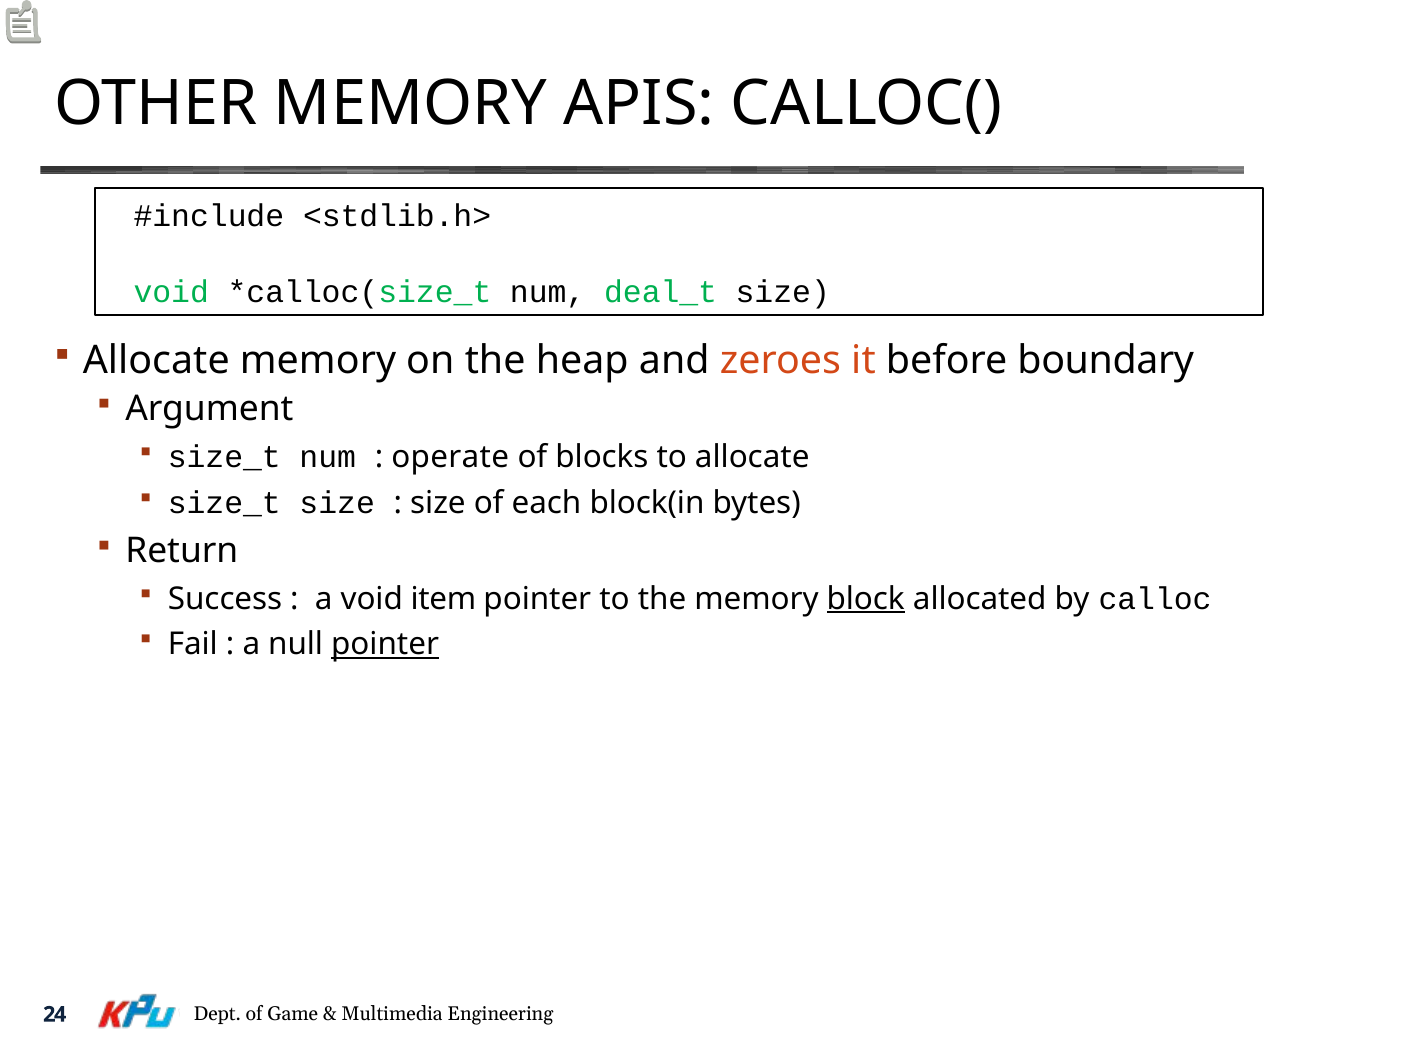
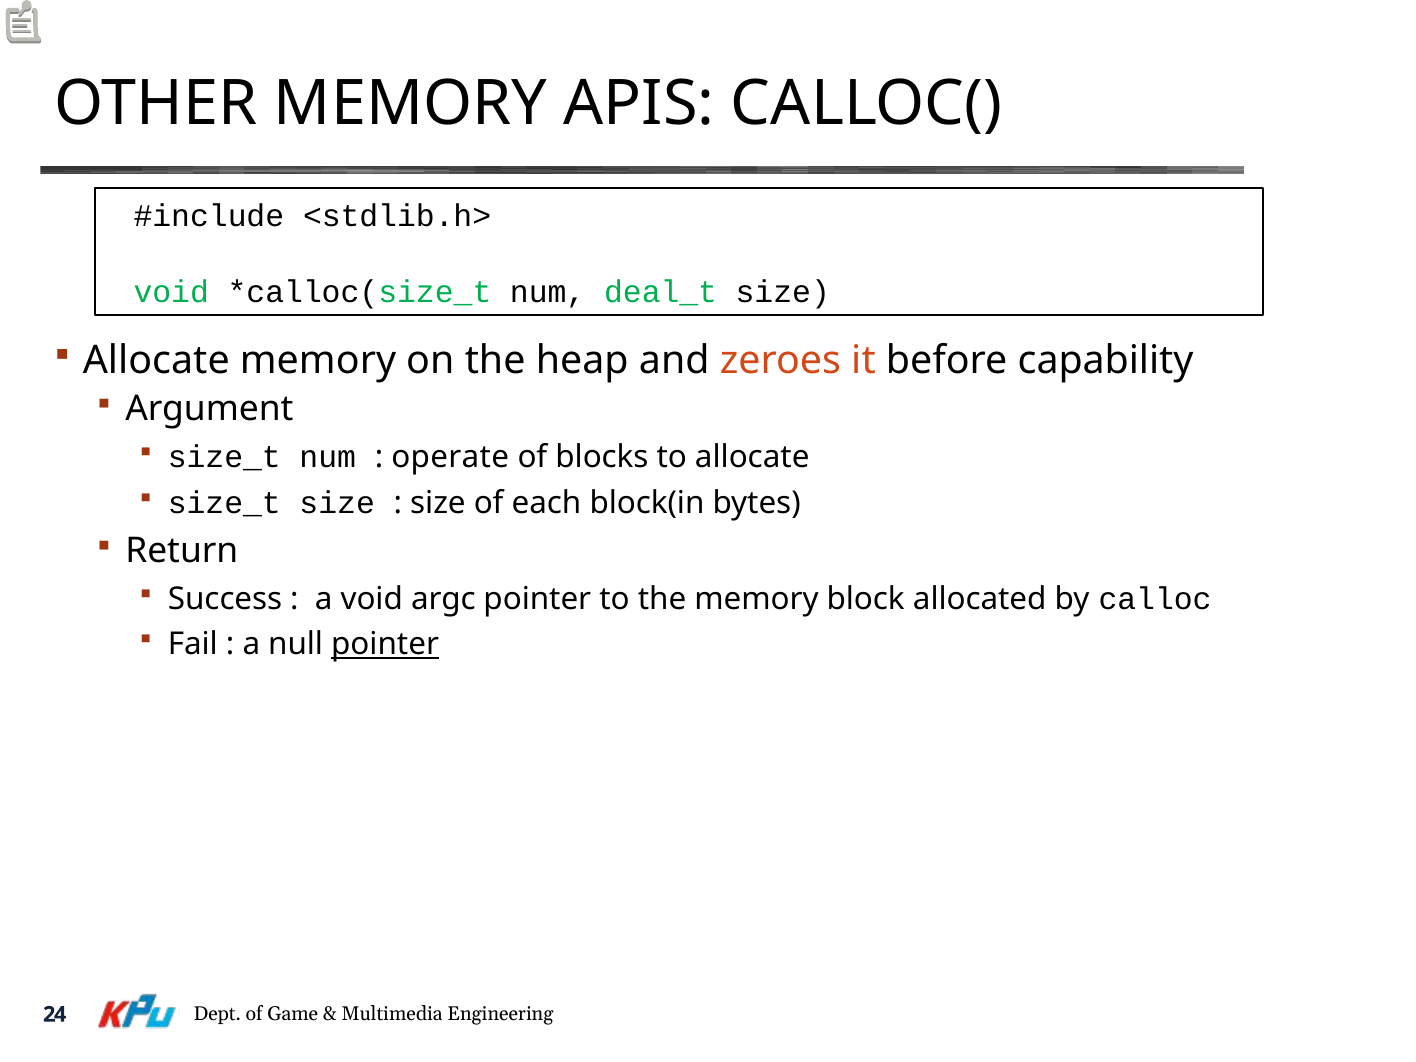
boundary: boundary -> capability
item: item -> argc
block underline: present -> none
